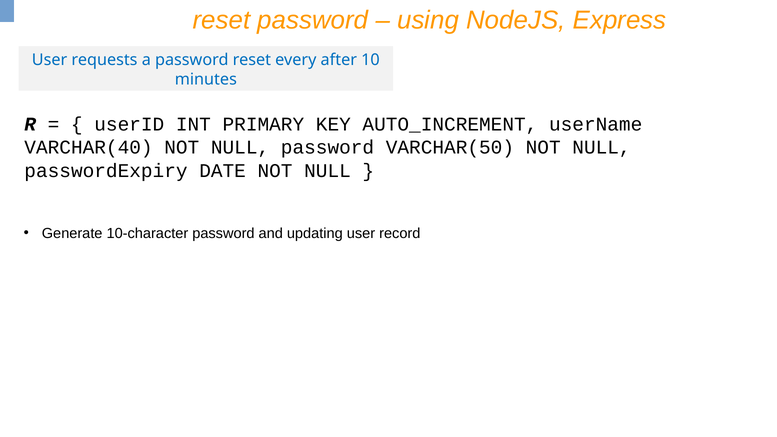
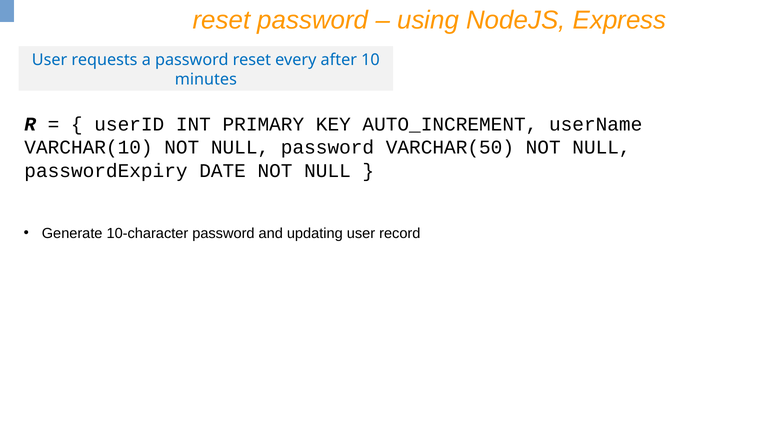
VARCHAR(40: VARCHAR(40 -> VARCHAR(10
